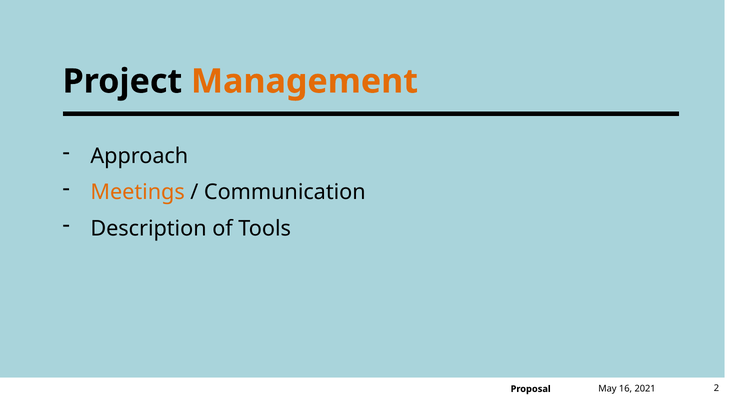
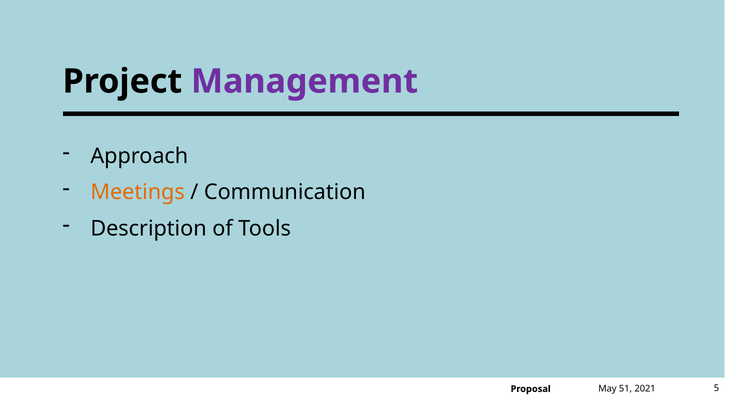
Management colour: orange -> purple
16: 16 -> 51
2: 2 -> 5
